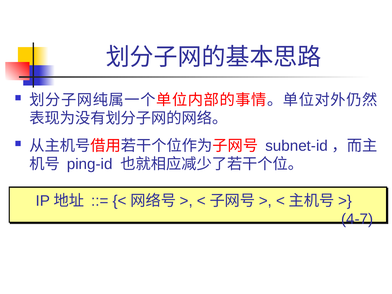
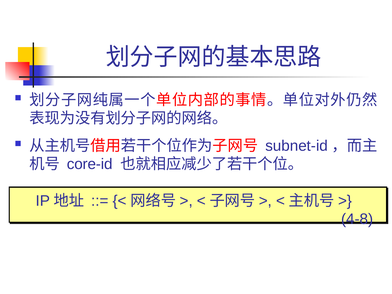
ping-id: ping-id -> core-id
4-7: 4-7 -> 4-8
